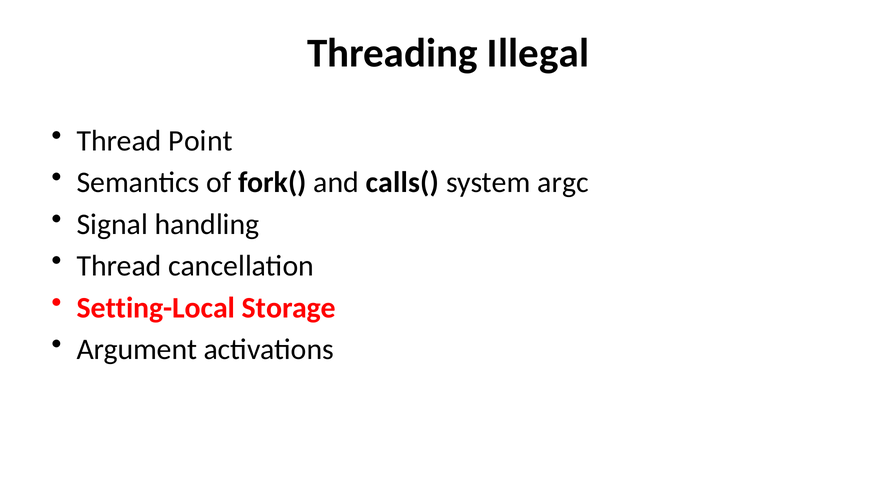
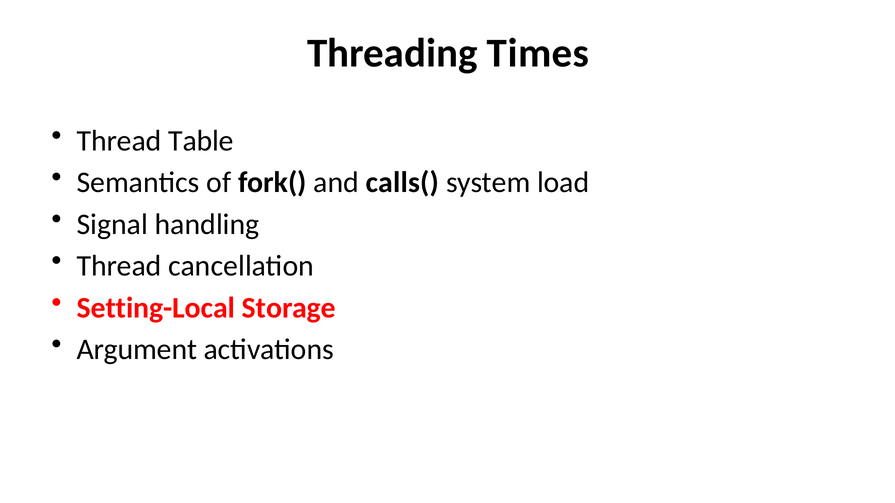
Illegal: Illegal -> Times
Point: Point -> Table
argc: argc -> load
